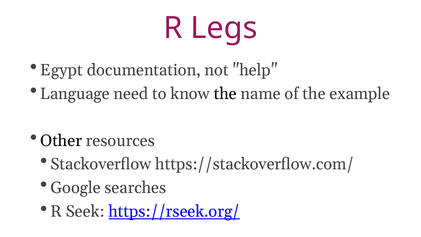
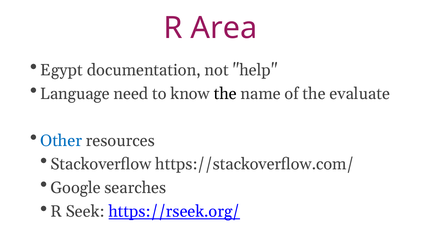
Legs: Legs -> Area
example: example -> evaluate
Other colour: black -> blue
